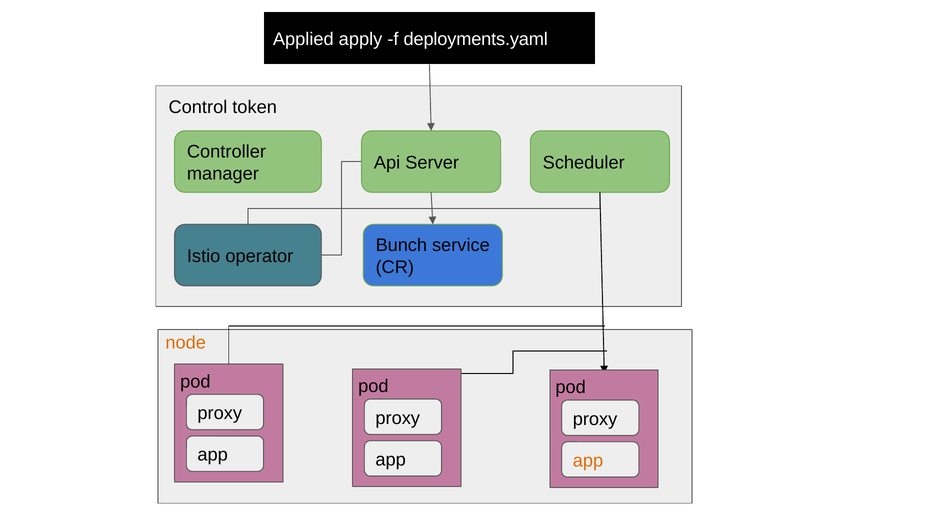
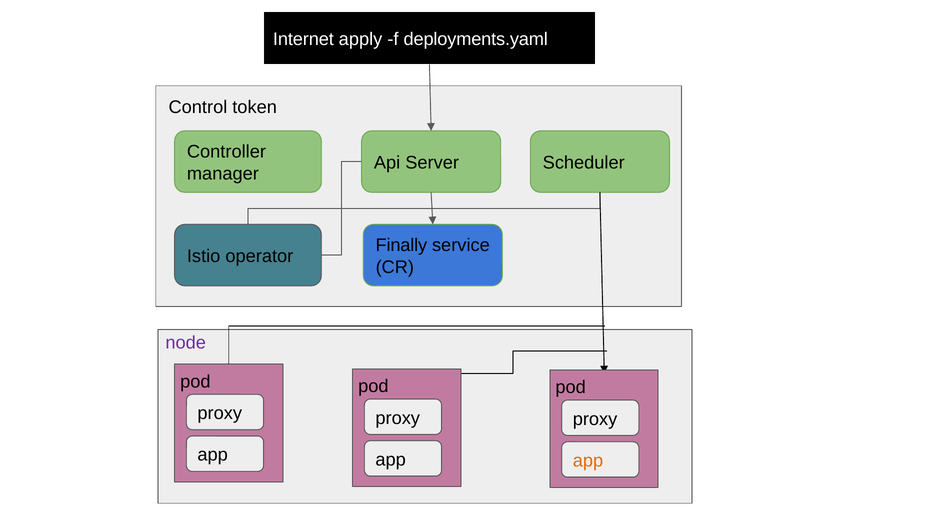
Applied: Applied -> Internet
Bunch: Bunch -> Finally
node colour: orange -> purple
